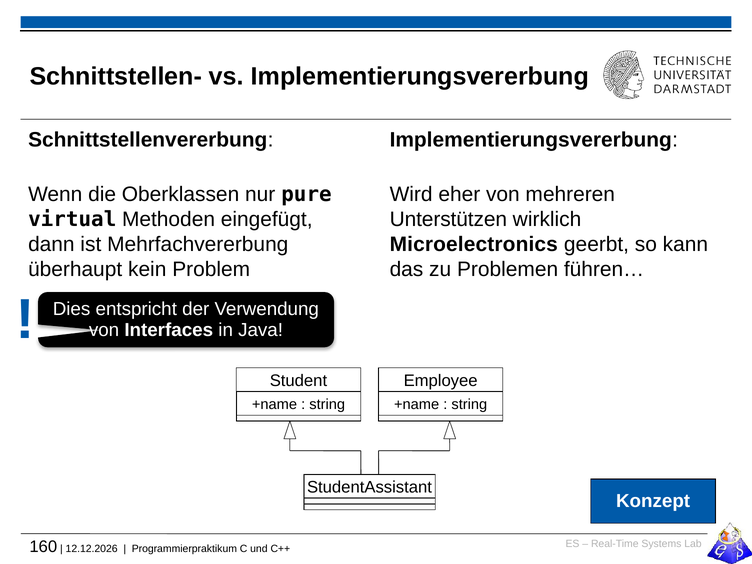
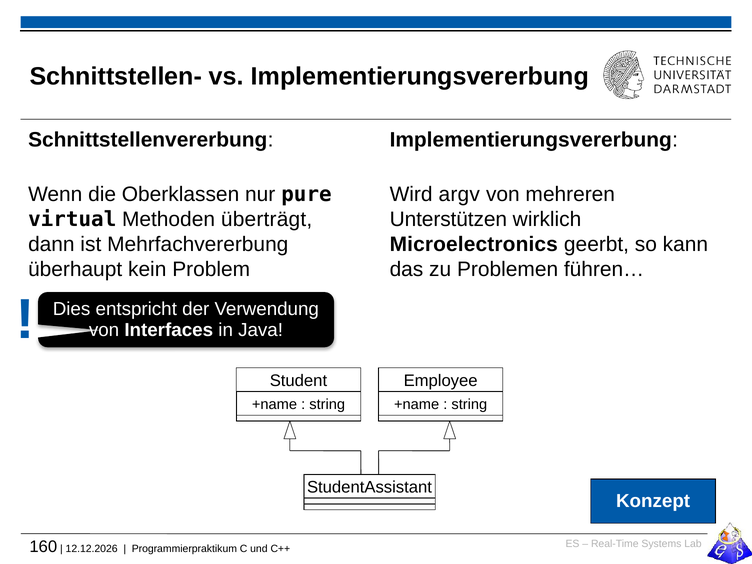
eher: eher -> argv
eingefügt: eingefügt -> überträgt
